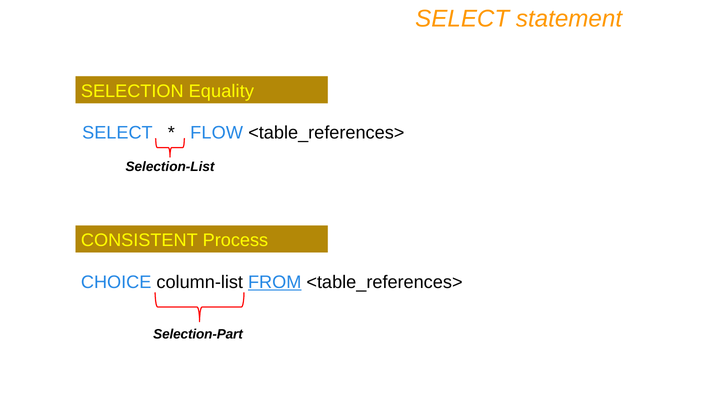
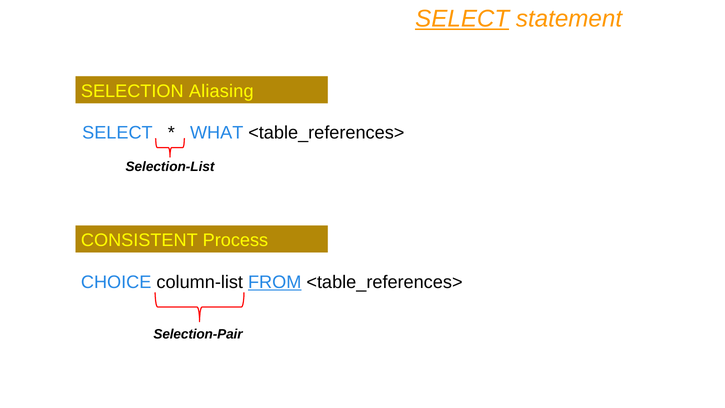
SELECT at (462, 19) underline: none -> present
Equality: Equality -> Aliasing
FLOW: FLOW -> WHAT
Selection-Part: Selection-Part -> Selection-Pair
